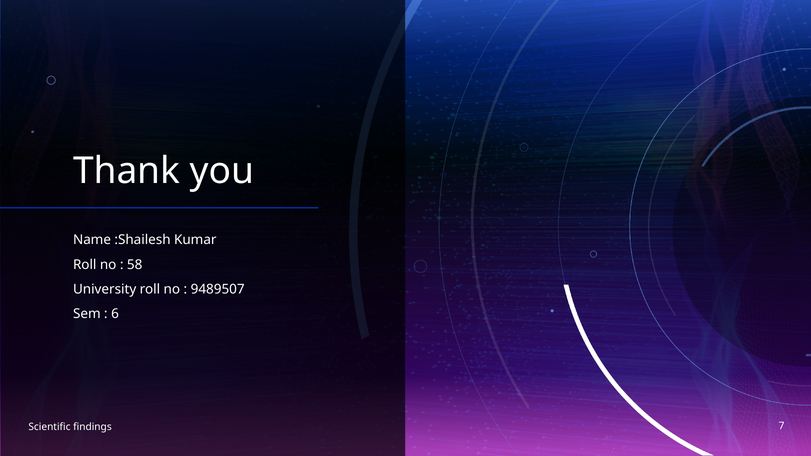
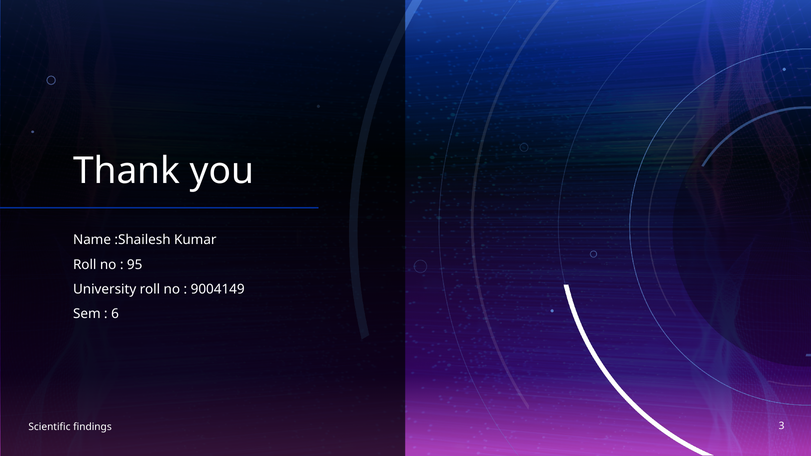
58: 58 -> 95
9489507: 9489507 -> 9004149
7: 7 -> 3
